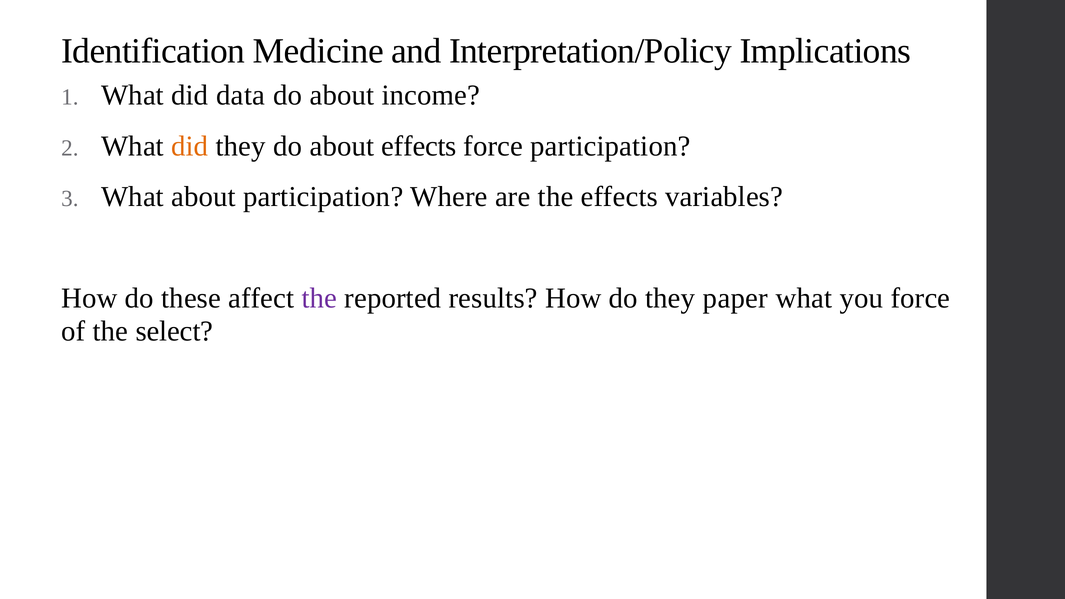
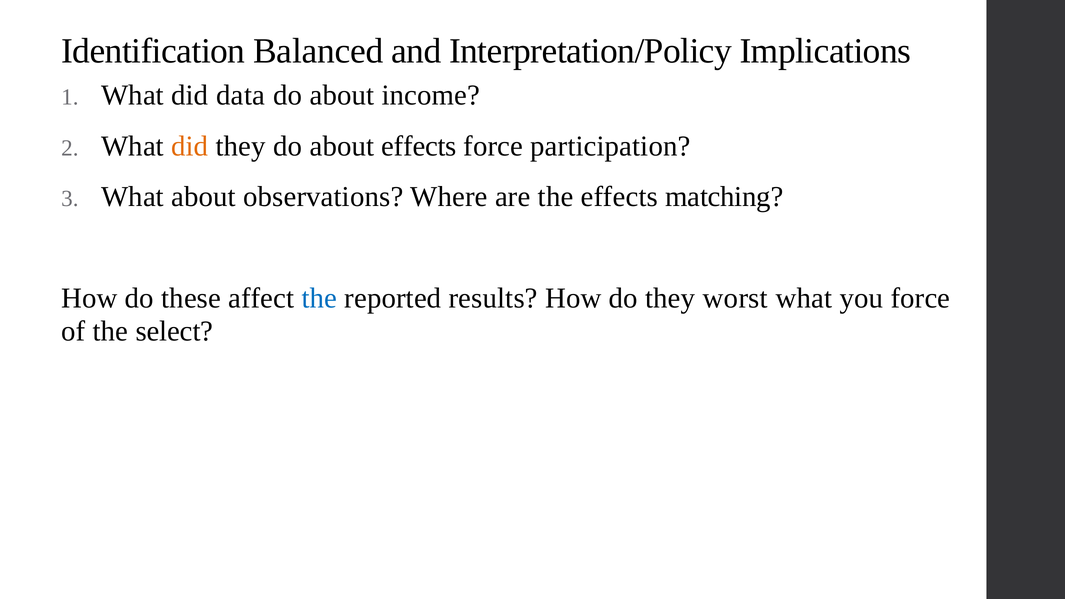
Medicine: Medicine -> Balanced
about participation: participation -> observations
variables: variables -> matching
the at (319, 298) colour: purple -> blue
paper: paper -> worst
